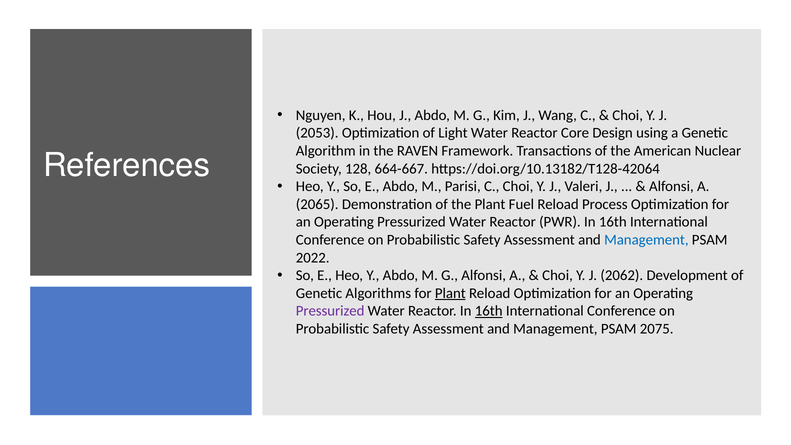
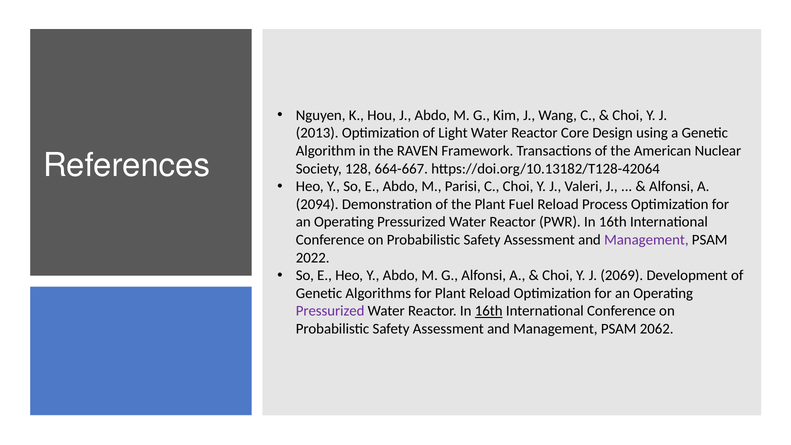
2053: 2053 -> 2013
2065: 2065 -> 2094
Management at (646, 240) colour: blue -> purple
2062: 2062 -> 2069
Plant at (450, 293) underline: present -> none
2075: 2075 -> 2062
